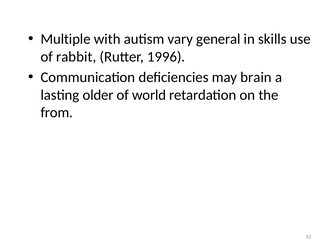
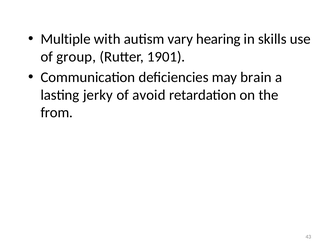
general: general -> hearing
rabbit: rabbit -> group
1996: 1996 -> 1901
older: older -> jerky
world: world -> avoid
